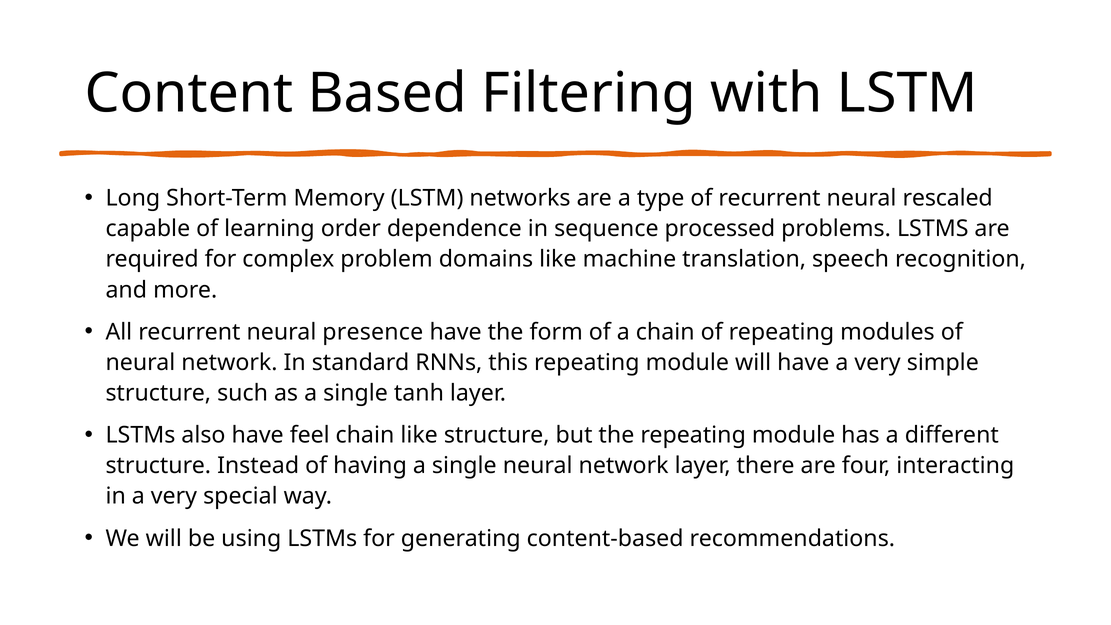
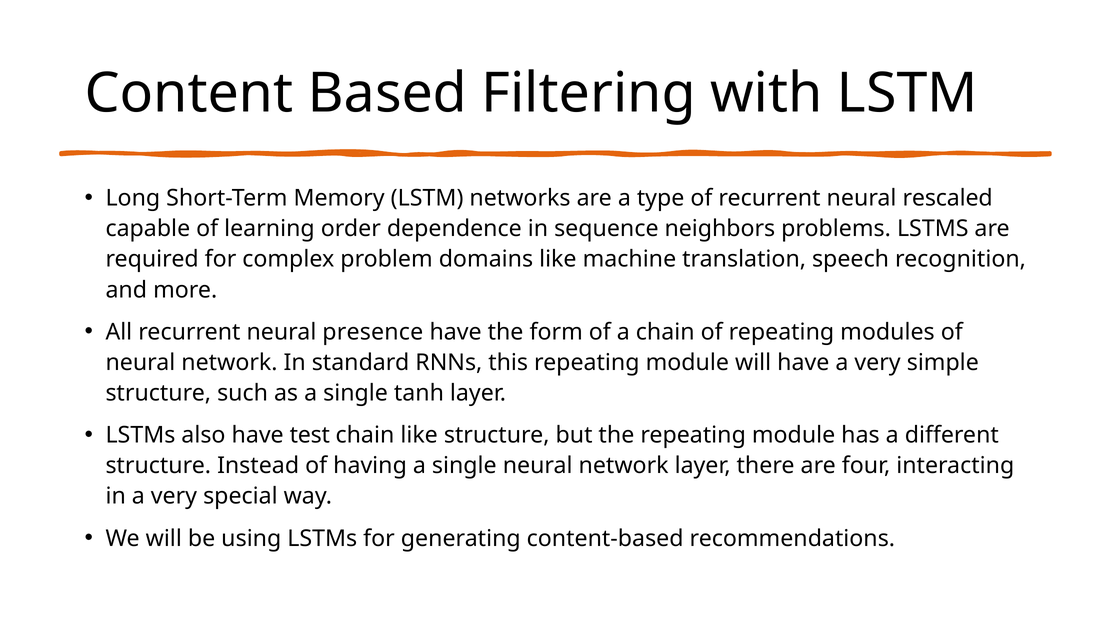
processed: processed -> neighbors
feel: feel -> test
